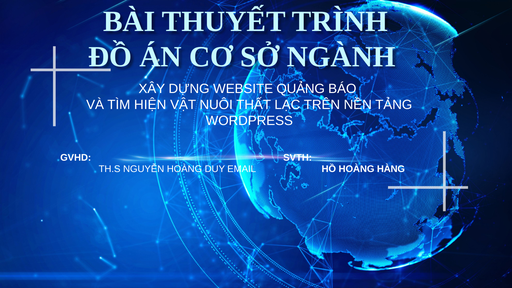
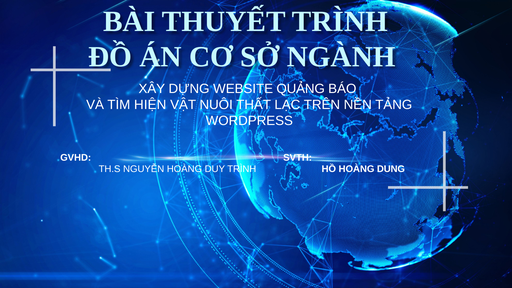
DUY EMAIL: EMAIL -> TRÌNH
HÀNG: HÀNG -> DUNG
